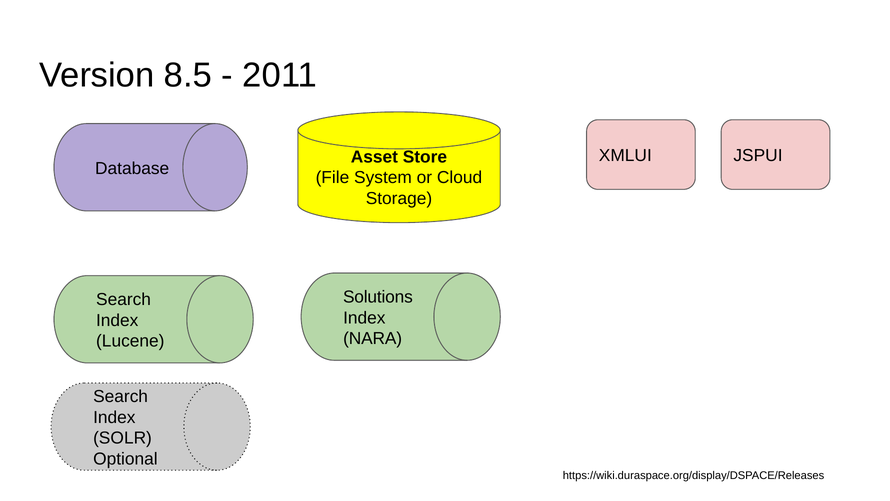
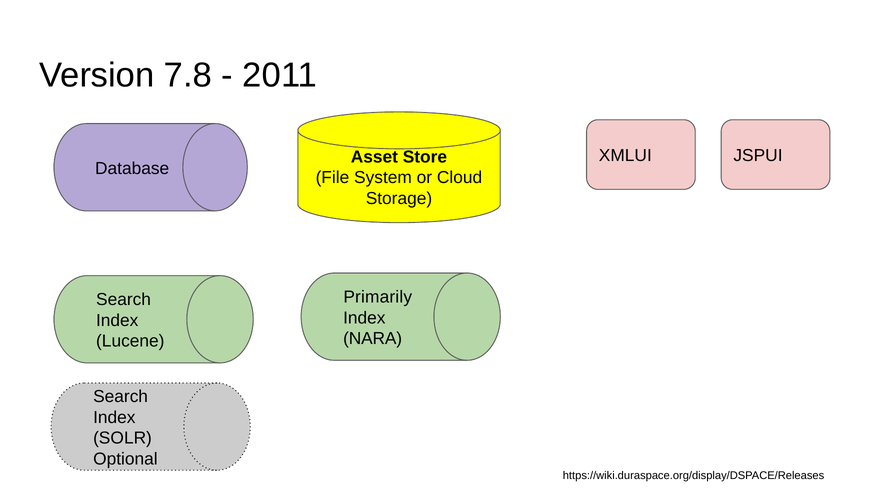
8.5: 8.5 -> 7.8
Solutions: Solutions -> Primarily
